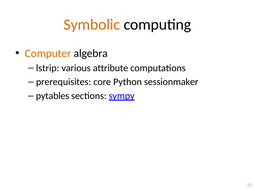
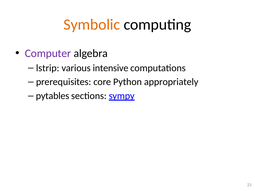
Computer colour: orange -> purple
attribute: attribute -> intensive
sessionmaker: sessionmaker -> appropriately
